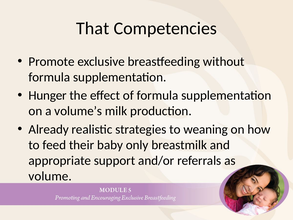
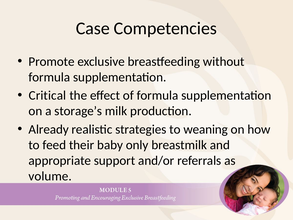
That: That -> Case
Hunger: Hunger -> Critical
volume’s: volume’s -> storage’s
